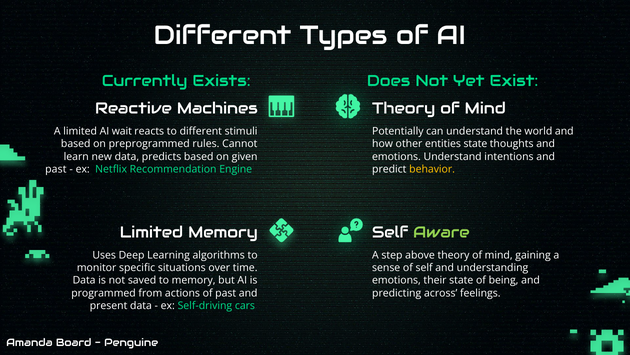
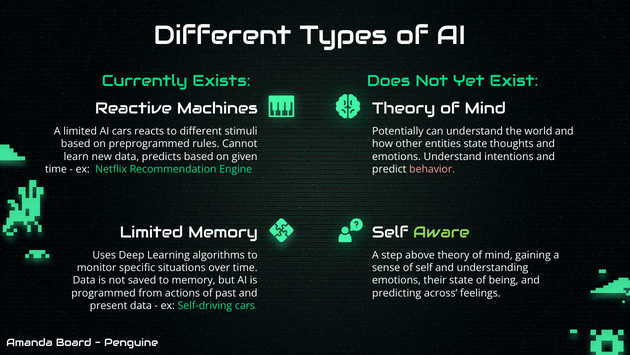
AI wait: wait -> cars
past at (56, 169): past -> time
behavior colour: yellow -> pink
